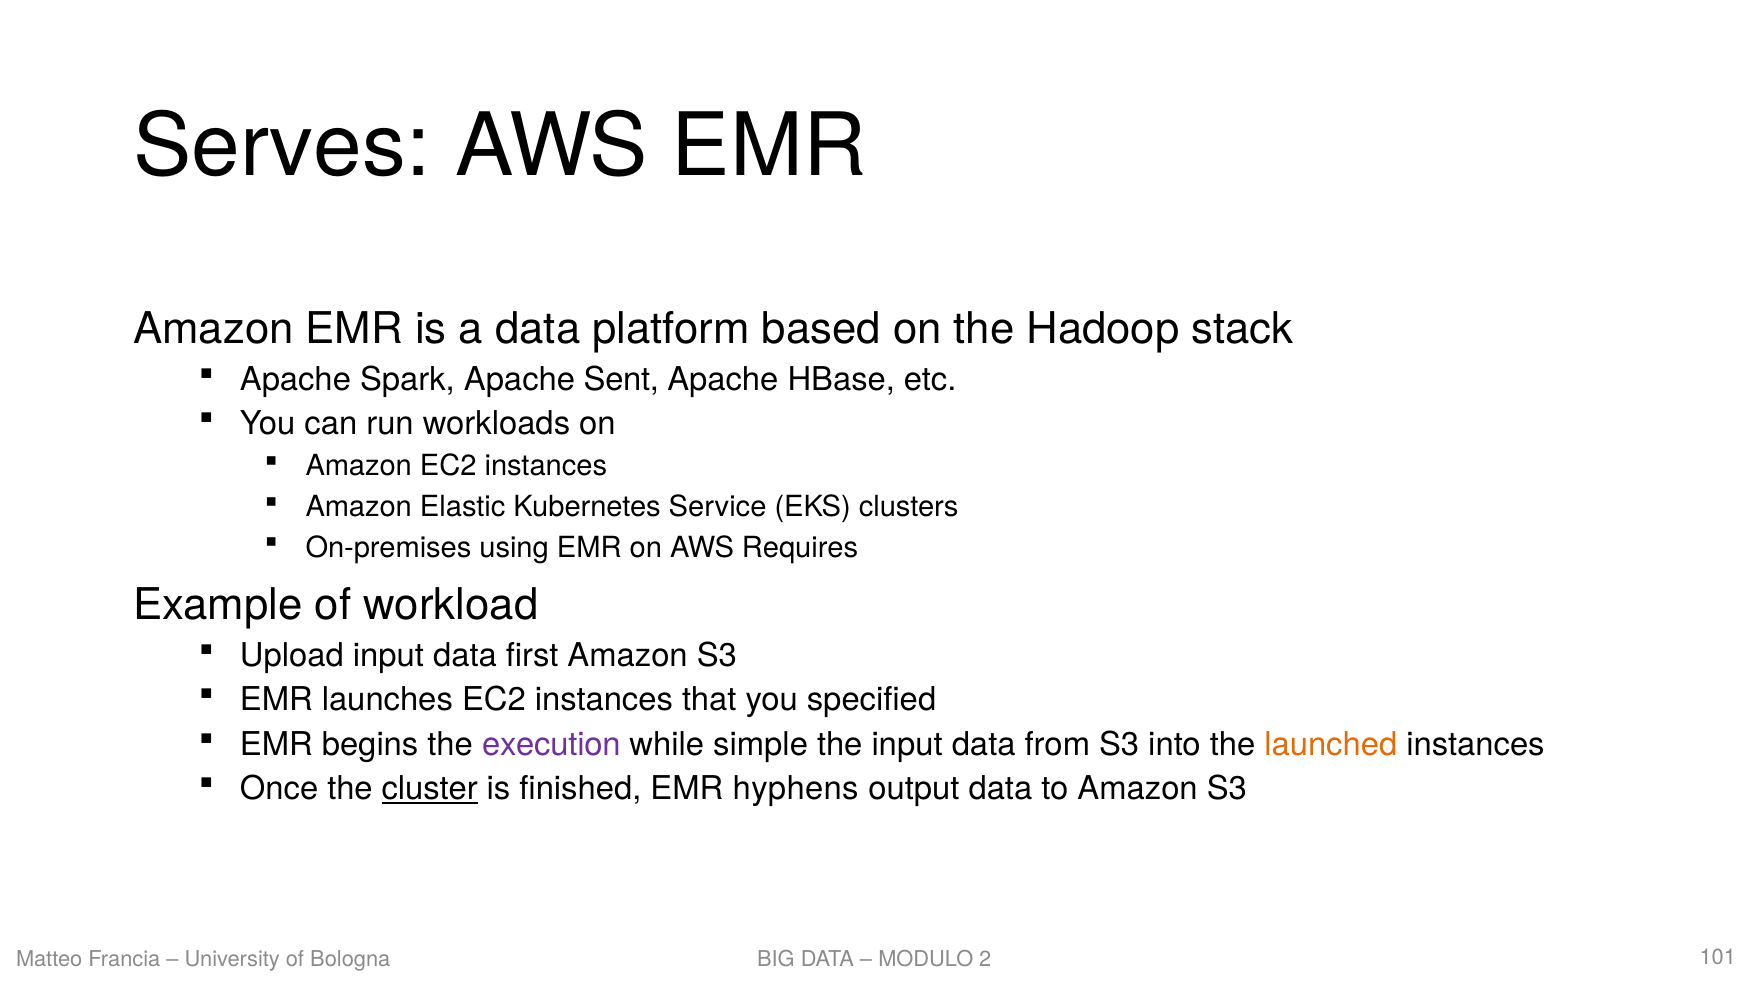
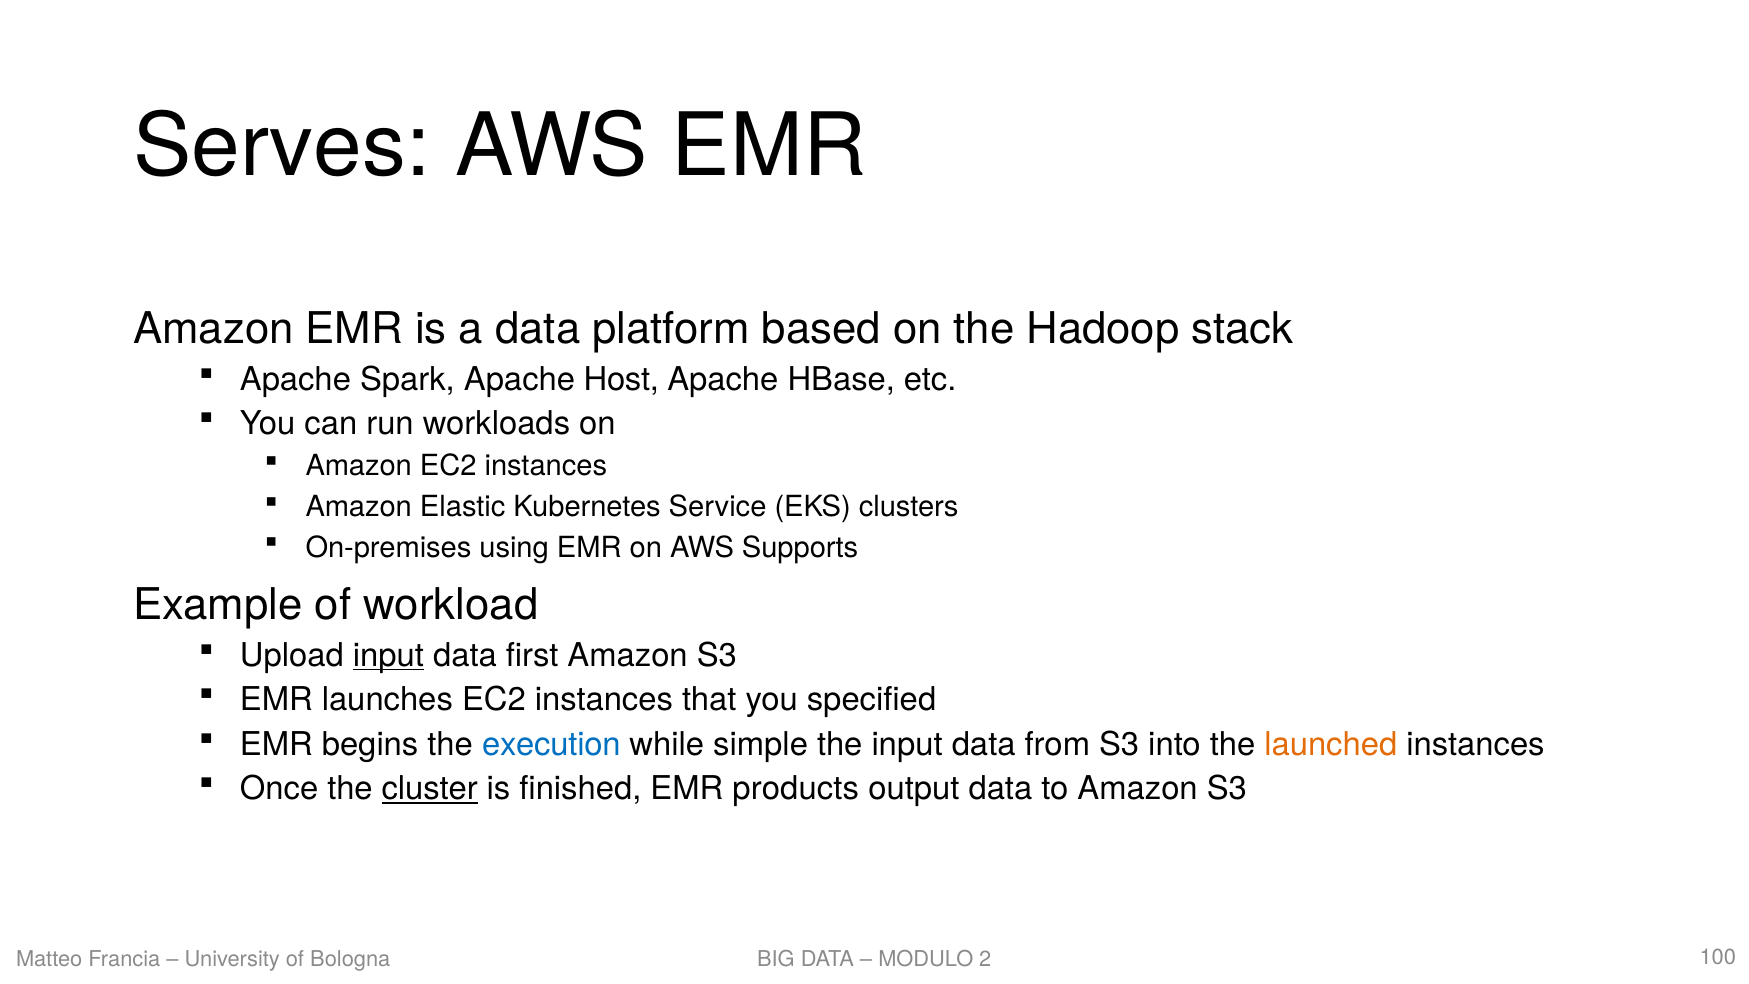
Sent: Sent -> Host
Requires: Requires -> Supports
input at (388, 655) underline: none -> present
execution colour: purple -> blue
hyphens: hyphens -> products
101: 101 -> 100
